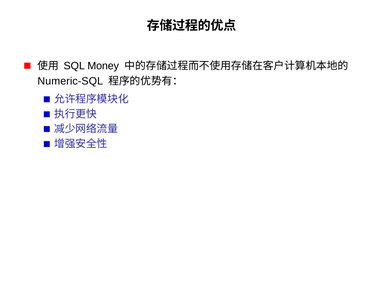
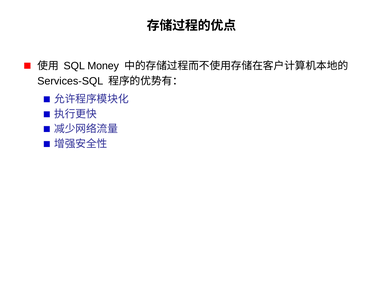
Numeric-SQL: Numeric-SQL -> Services-SQL
